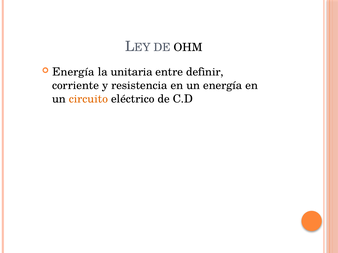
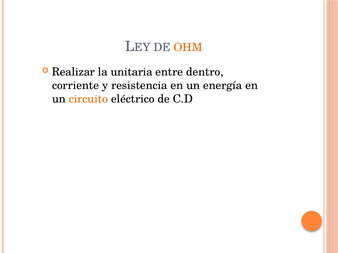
OHM colour: black -> orange
Energía at (73, 72): Energía -> Realizar
definir: definir -> dentro
